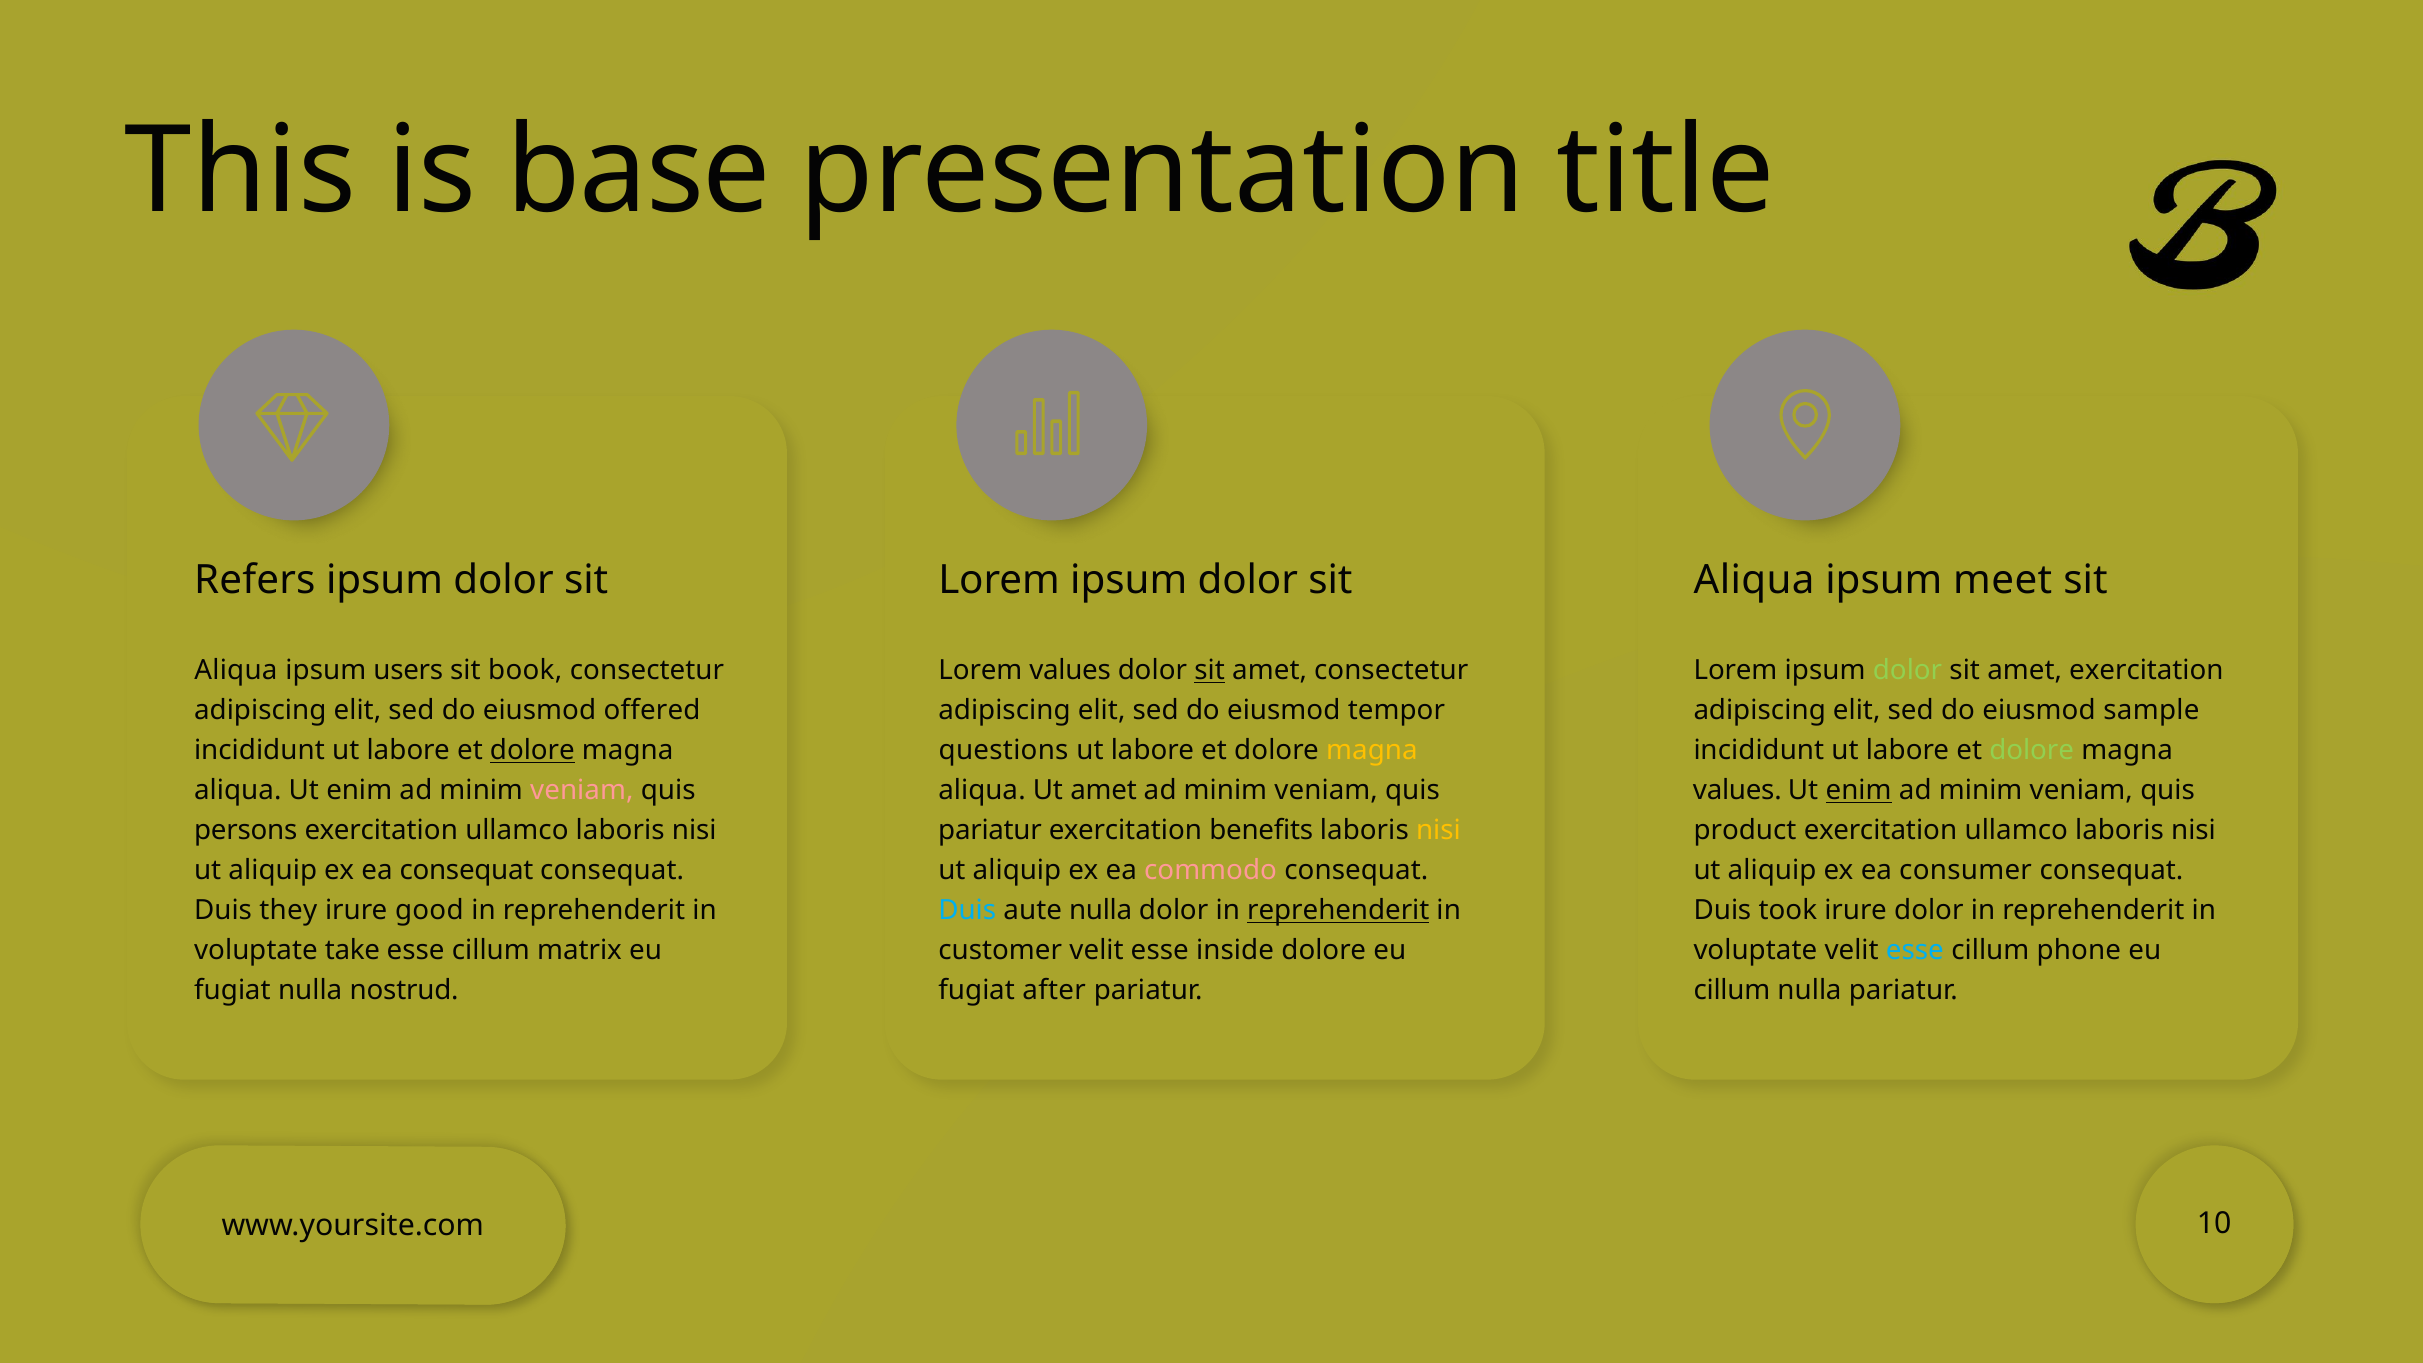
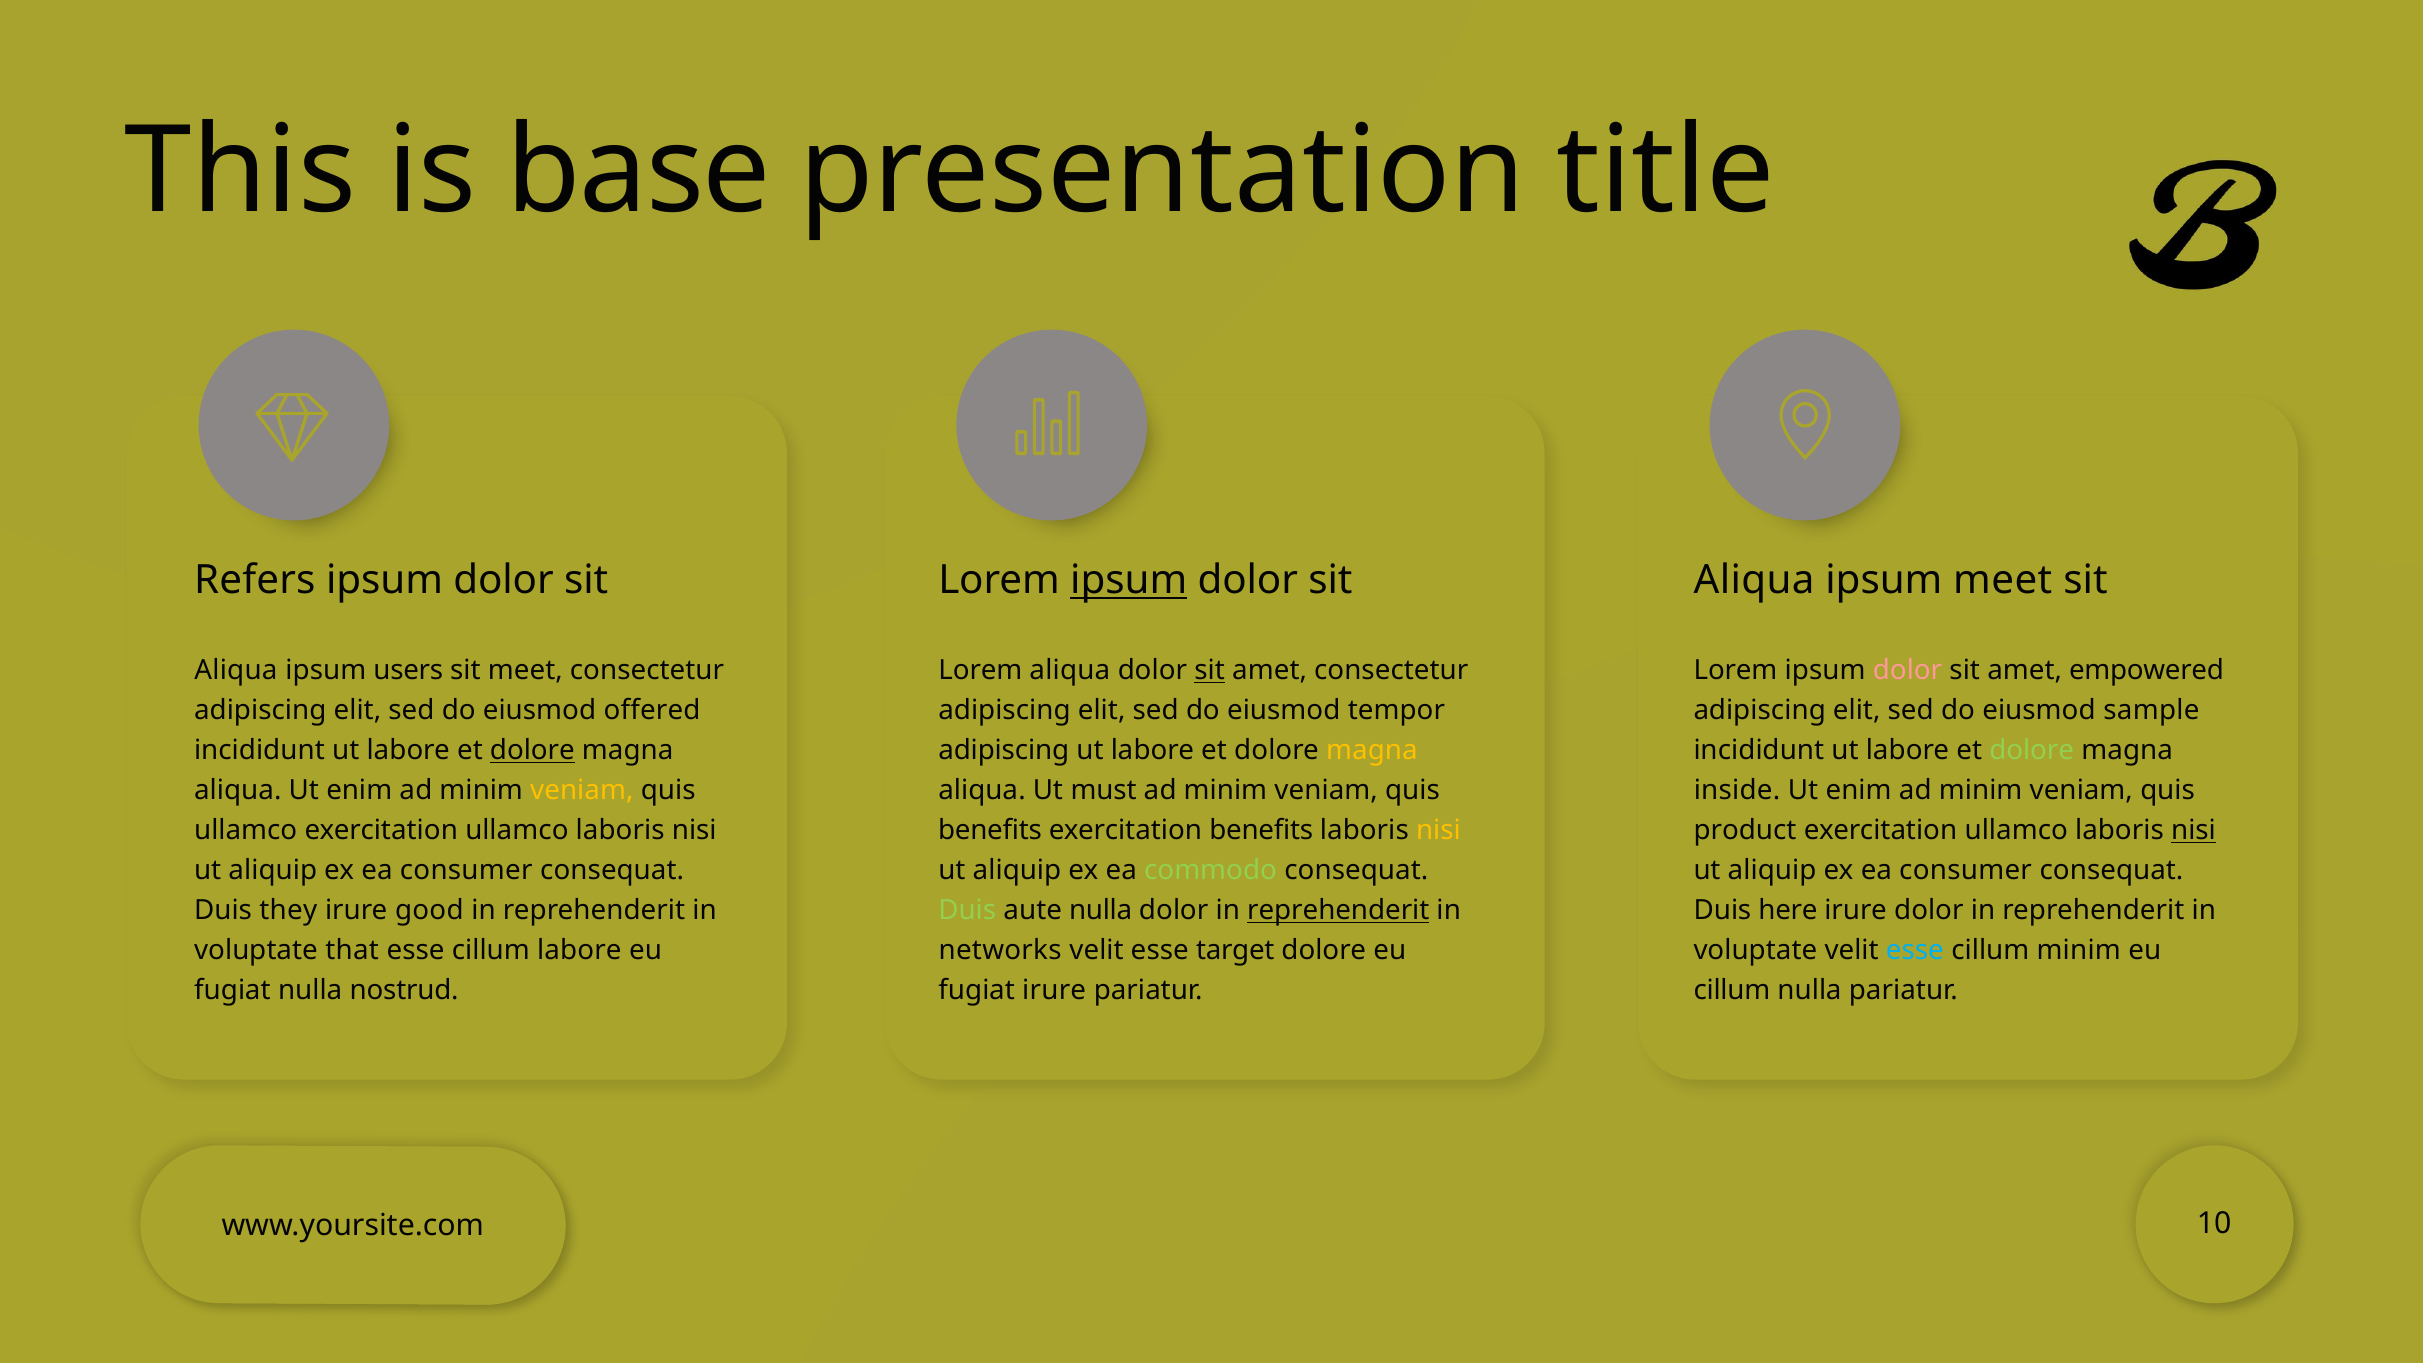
ipsum at (1129, 580) underline: none -> present
sit book: book -> meet
Lorem values: values -> aliqua
dolor at (1908, 671) colour: light green -> pink
amet exercitation: exercitation -> empowered
questions at (1004, 751): questions -> adipiscing
veniam at (582, 790) colour: pink -> yellow
Ut amet: amet -> must
values at (1737, 790): values -> inside
enim at (1859, 790) underline: present -> none
persons at (246, 830): persons -> ullamco
pariatur at (990, 830): pariatur -> benefits
nisi at (2194, 830) underline: none -> present
consequat at (466, 870): consequat -> consumer
commodo colour: pink -> light green
Duis at (967, 910) colour: light blue -> light green
took: took -> here
take: take -> that
cillum matrix: matrix -> labore
customer: customer -> networks
inside: inside -> target
cillum phone: phone -> minim
fugiat after: after -> irure
